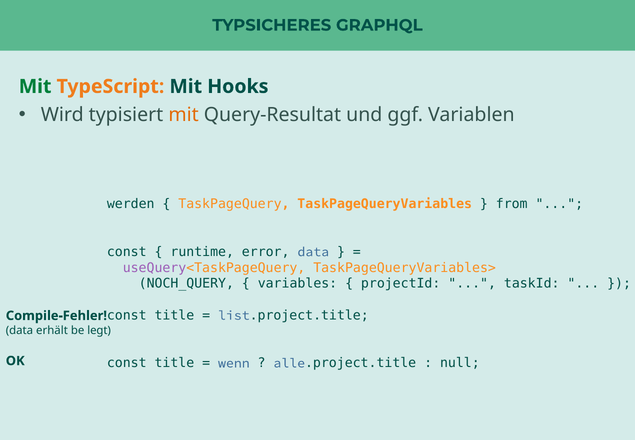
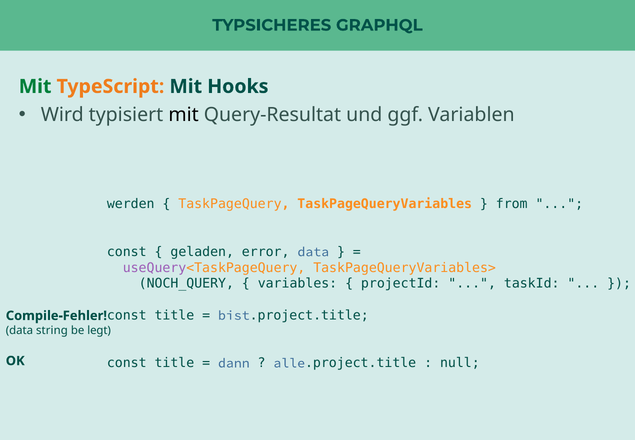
mit at (184, 115) colour: orange -> black
runtime: runtime -> geladen
list: list -> bist
erhält: erhält -> string
wenn: wenn -> dann
